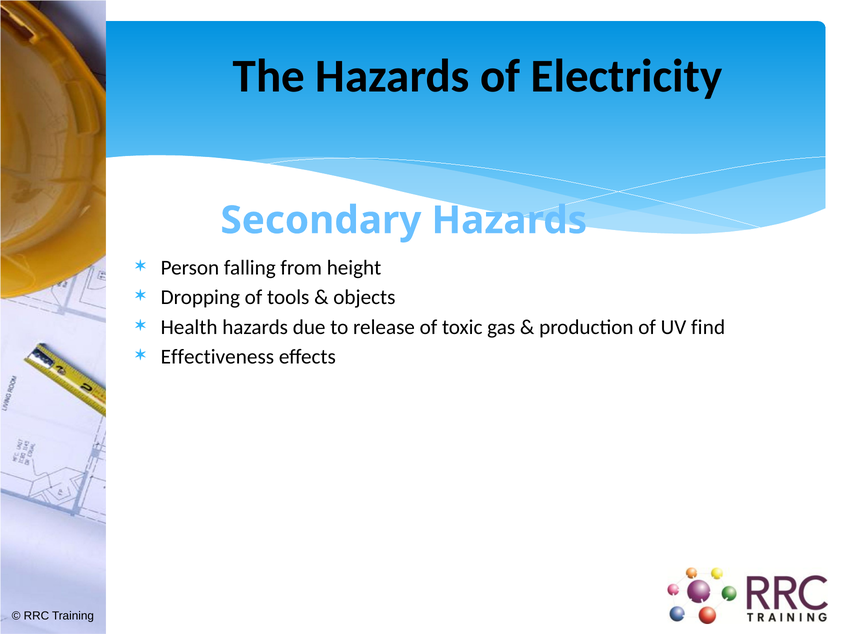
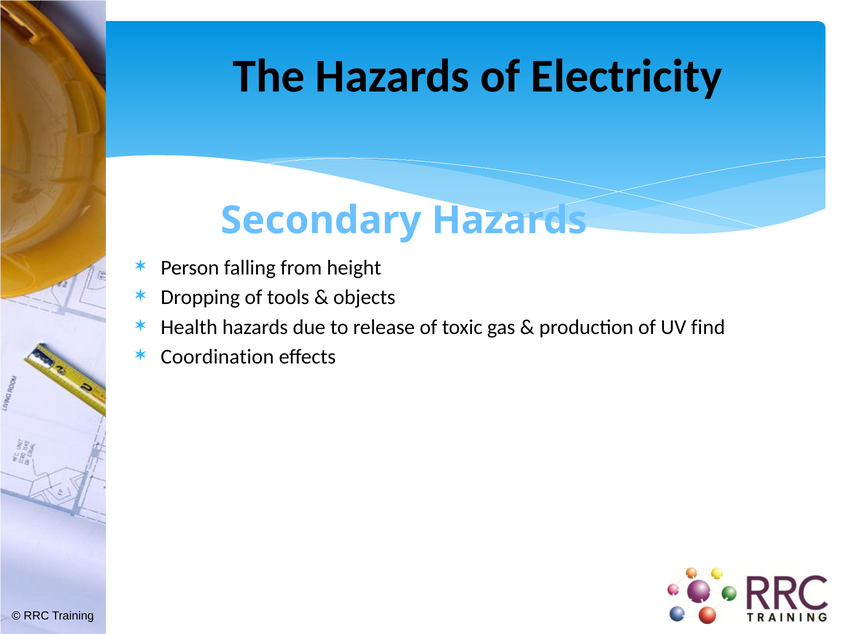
Effectiveness: Effectiveness -> Coordination
